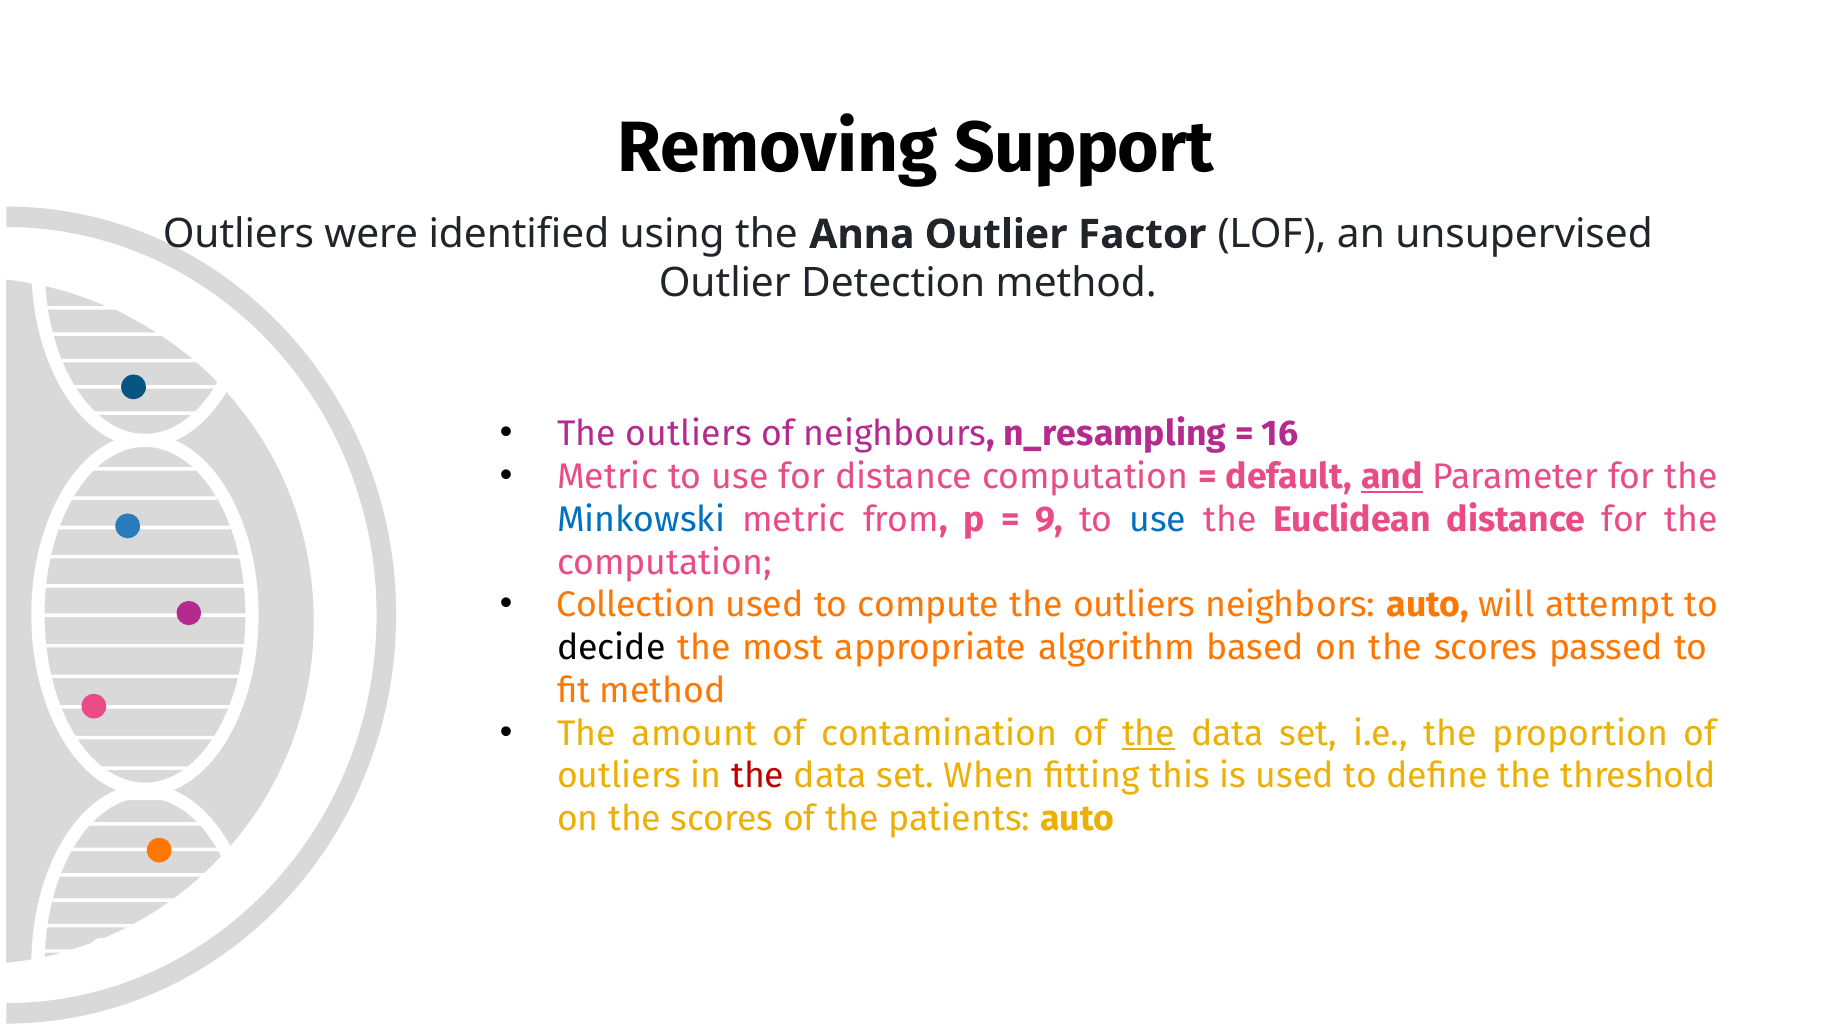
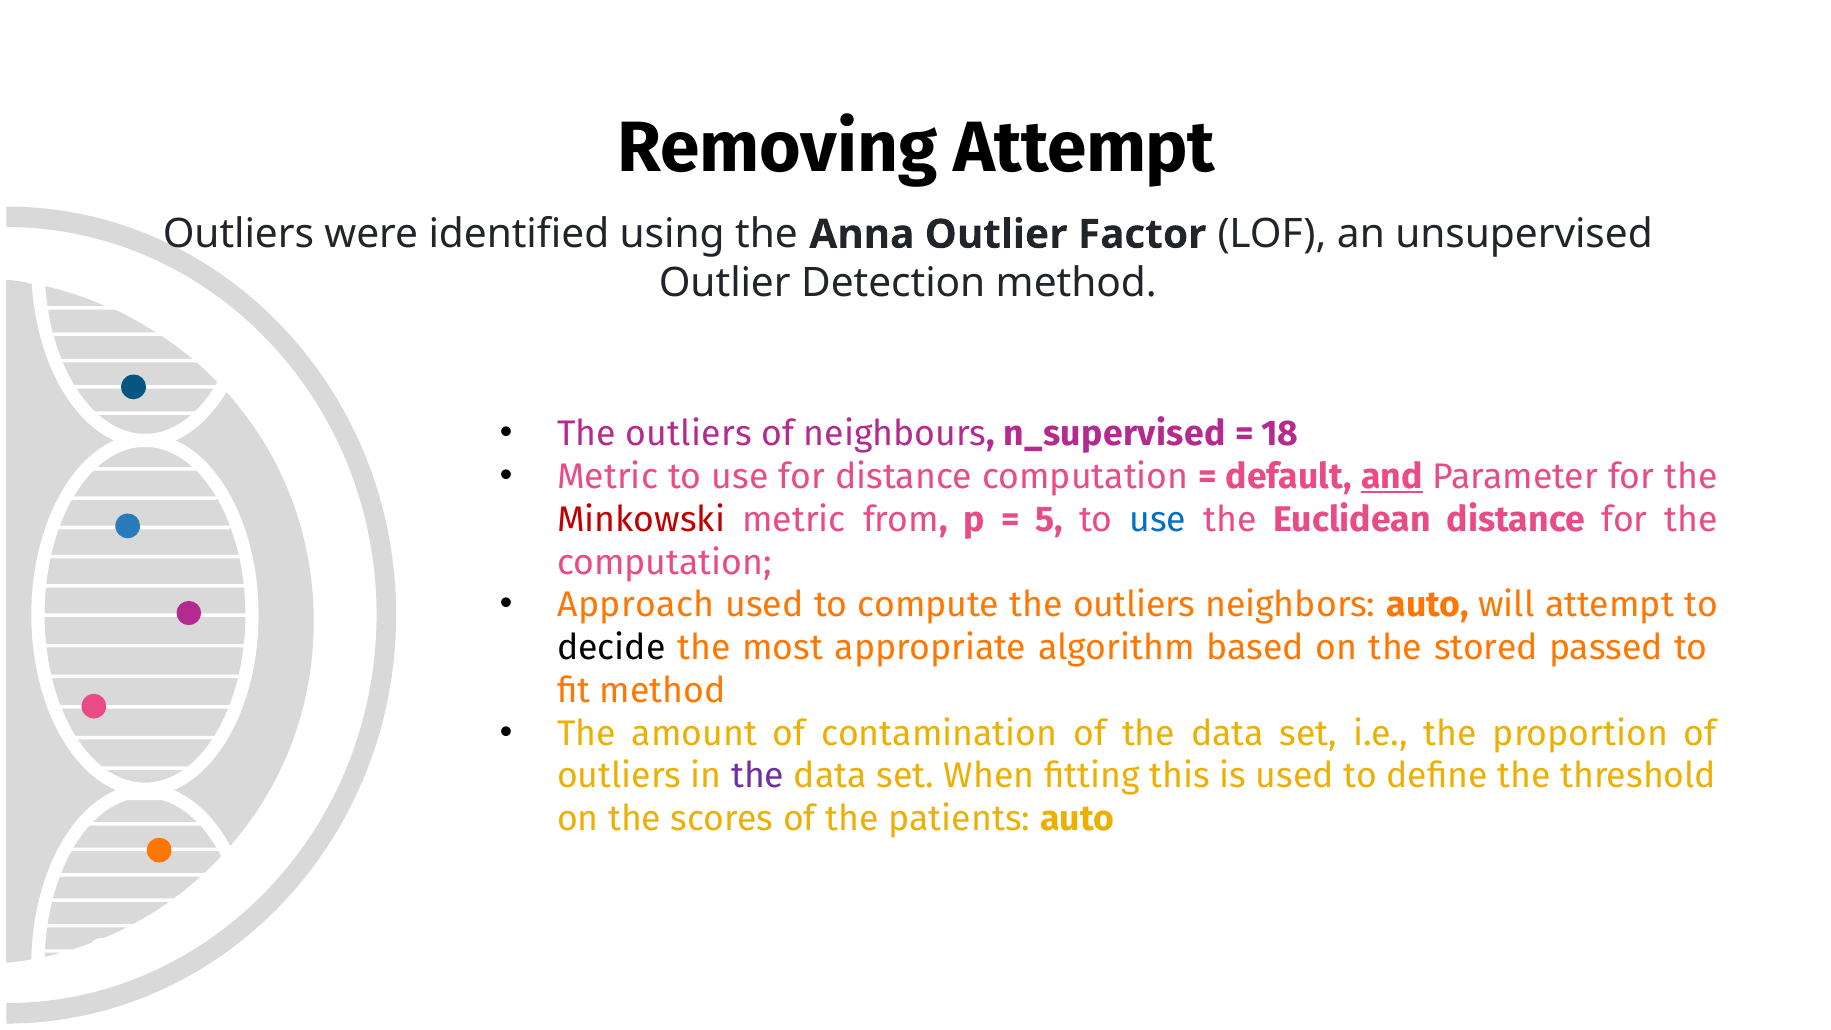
Removing Support: Support -> Attempt
n_resampling: n_resampling -> n_supervised
16: 16 -> 18
Minkowski colour: blue -> red
9: 9 -> 5
Collection: Collection -> Approach
based on the scores: scores -> stored
the at (1149, 733) underline: present -> none
the at (758, 776) colour: red -> purple
